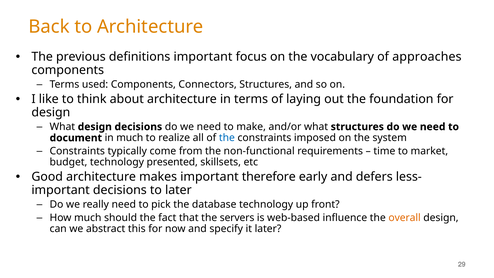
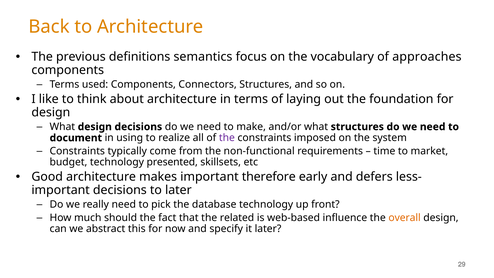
definitions important: important -> semantics
in much: much -> using
the at (227, 138) colour: blue -> purple
servers: servers -> related
